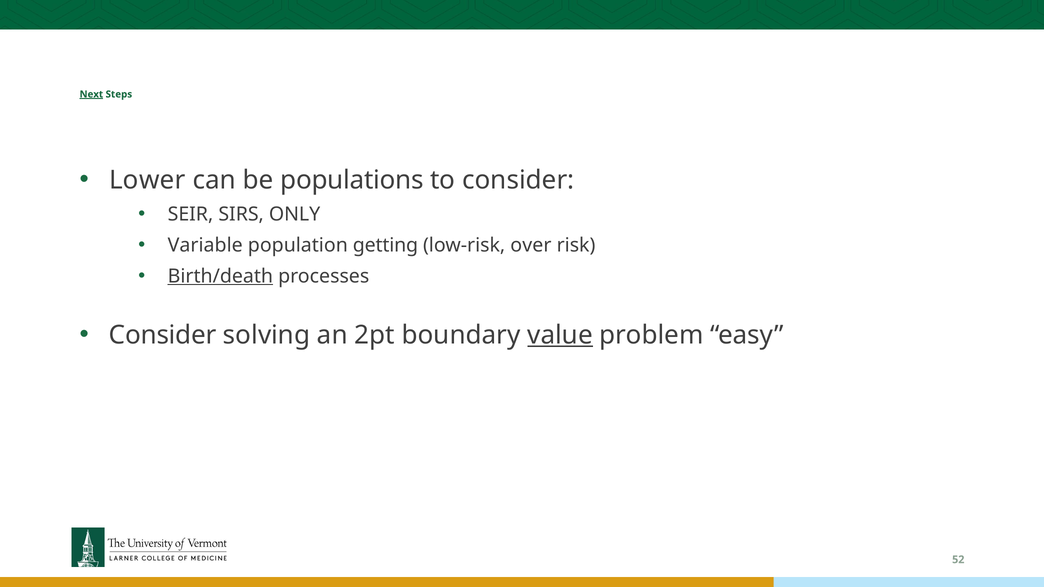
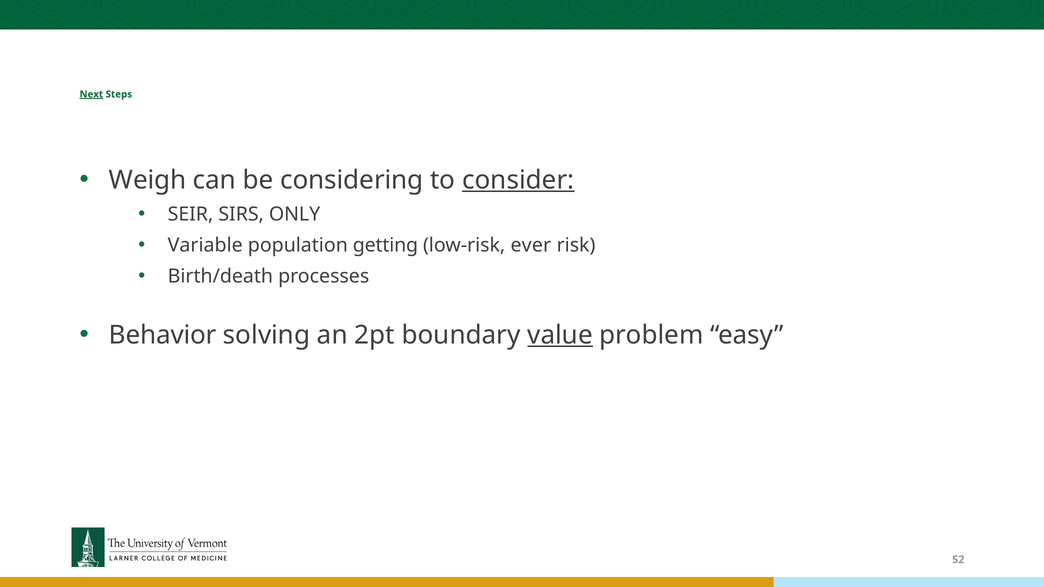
Lower: Lower -> Weigh
populations: populations -> considering
consider at (518, 180) underline: none -> present
over: over -> ever
Birth/death underline: present -> none
Consider at (163, 335): Consider -> Behavior
